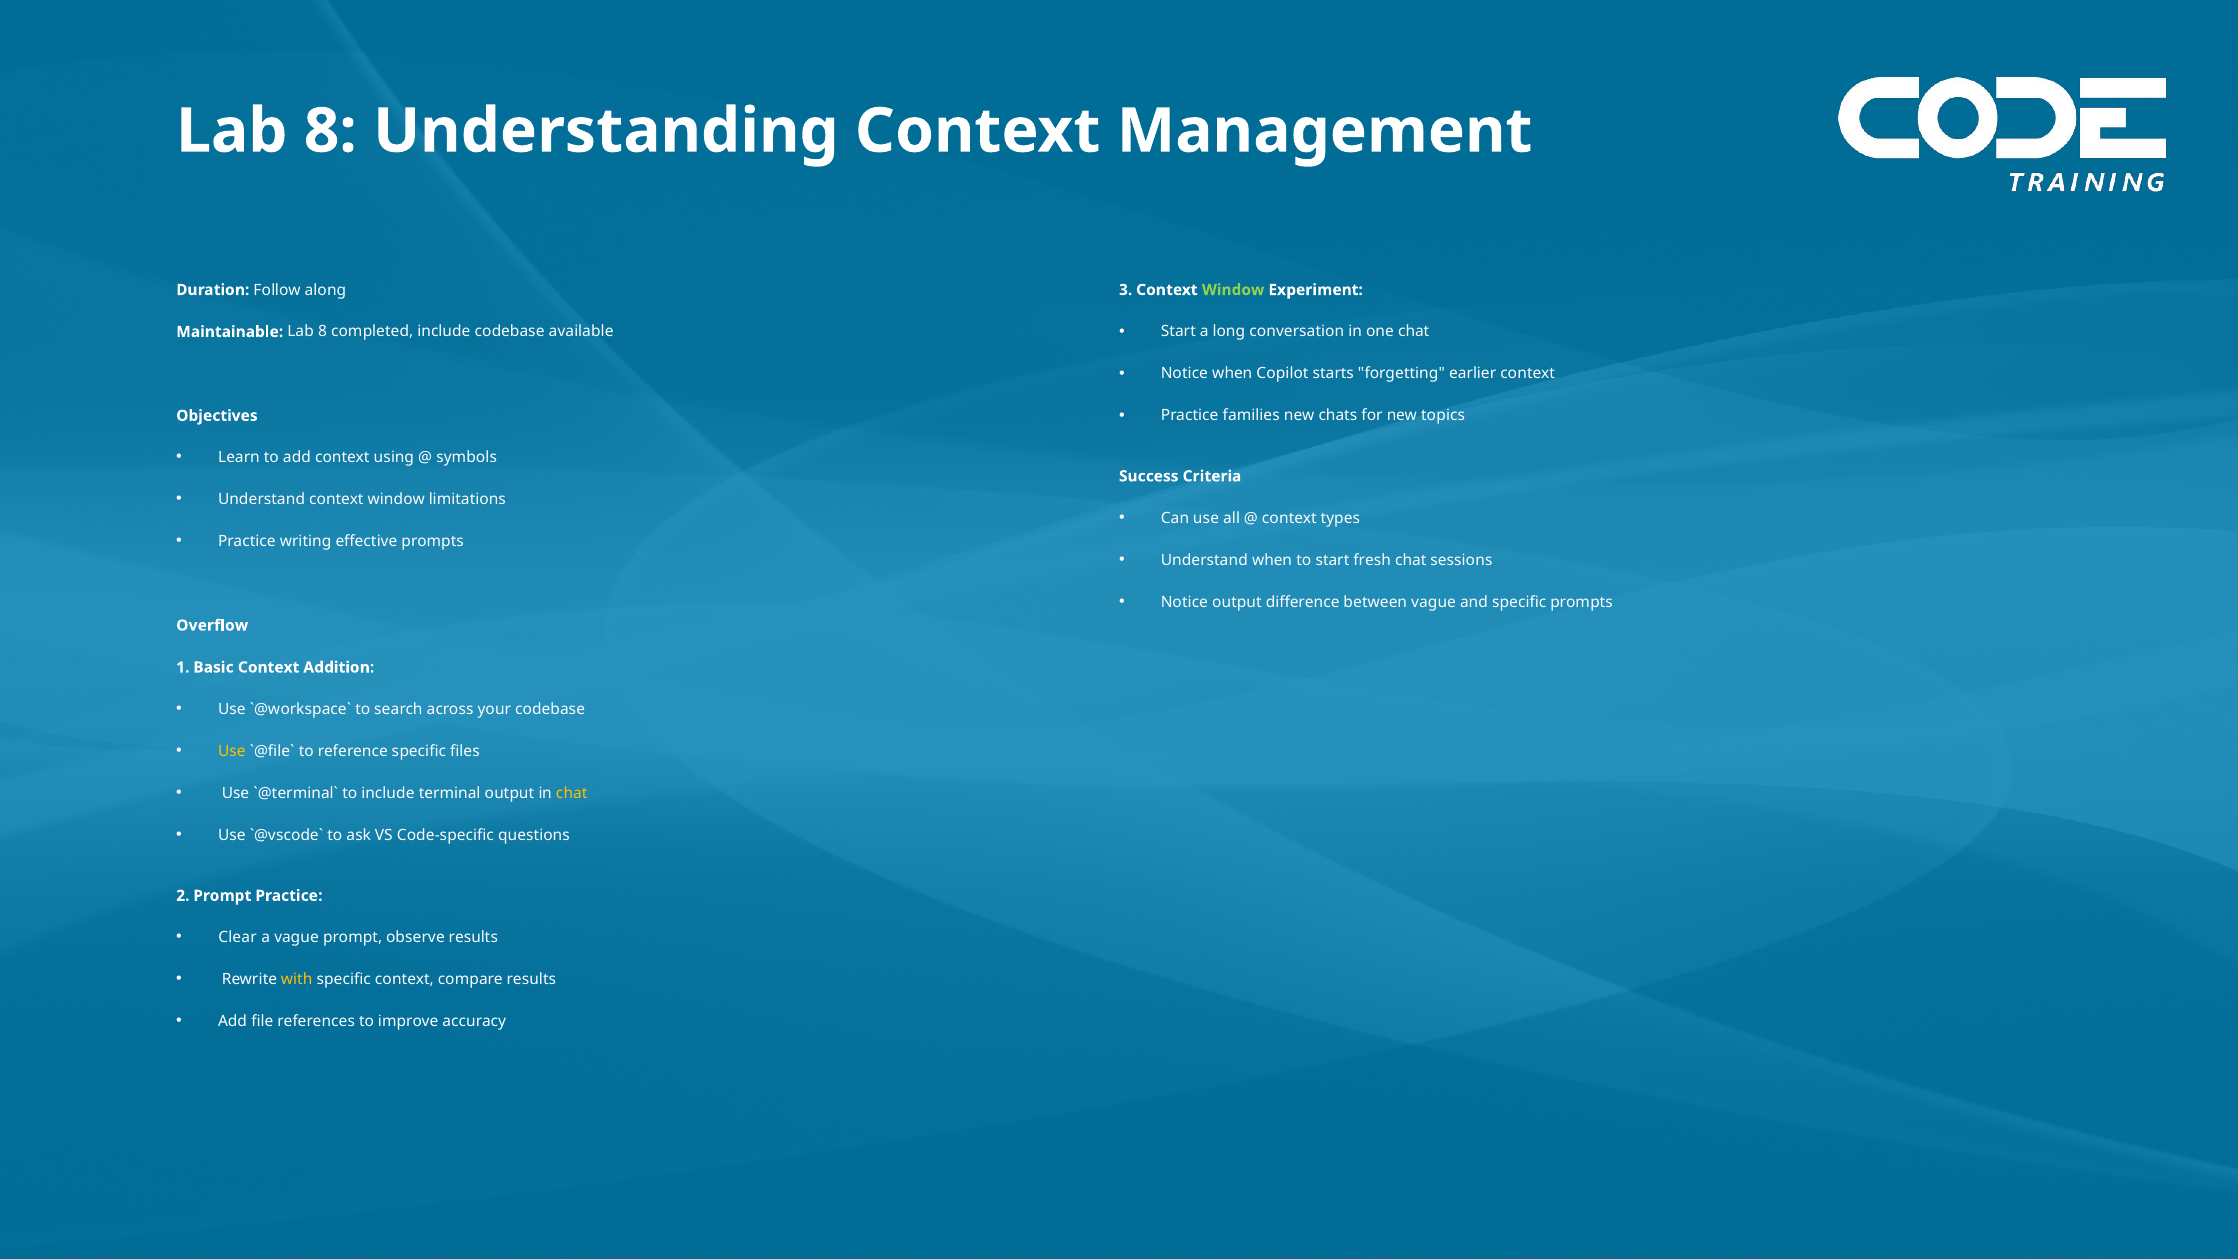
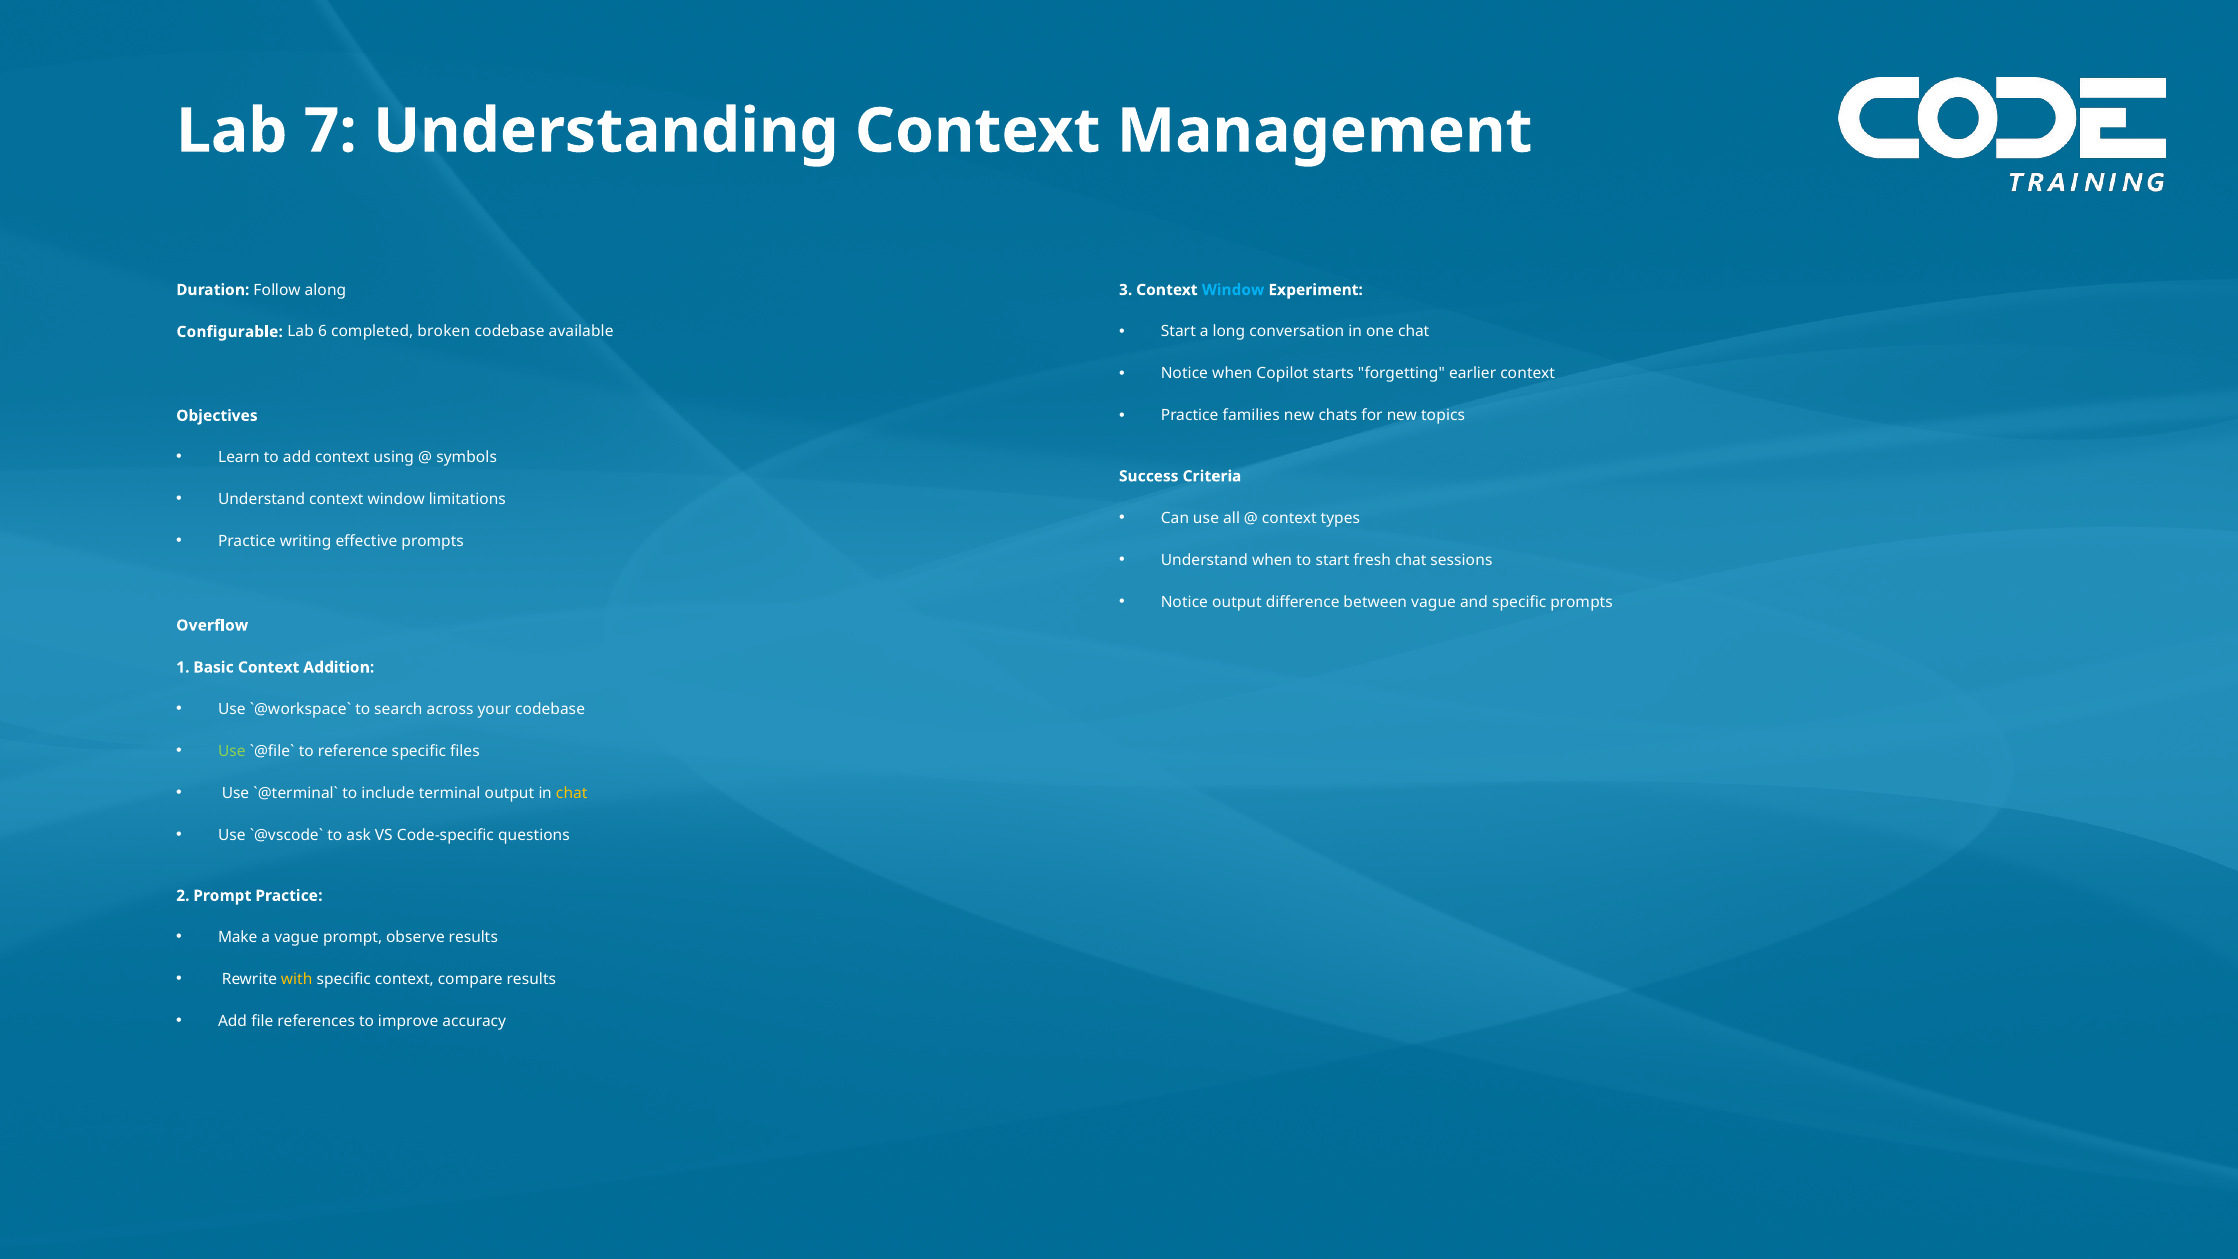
8 at (330, 131): 8 -> 7
Window at (1233, 290) colour: light green -> light blue
Maintainable: Maintainable -> Configurable
8 at (323, 332): 8 -> 6
completed include: include -> broken
Use at (232, 751) colour: yellow -> light green
Clear: Clear -> Make
